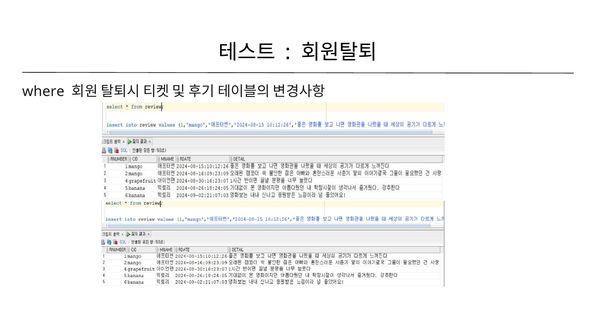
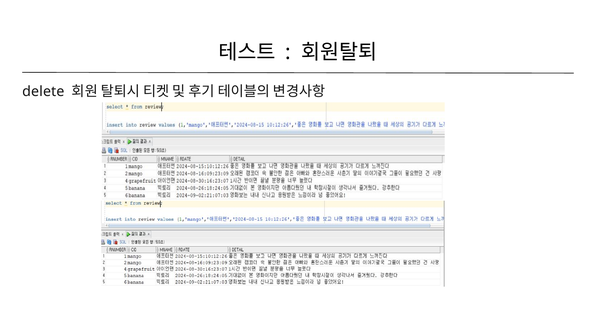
where: where -> delete
